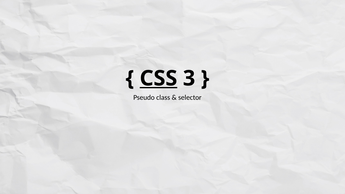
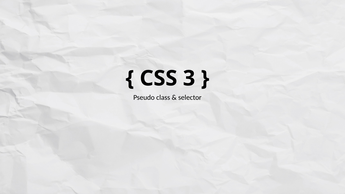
CSS underline: present -> none
